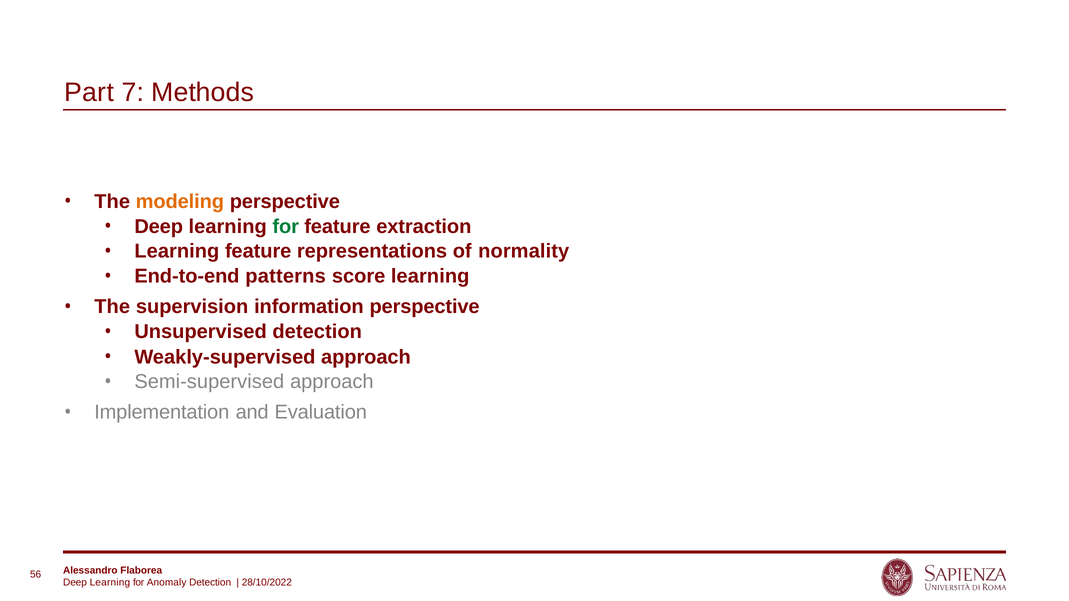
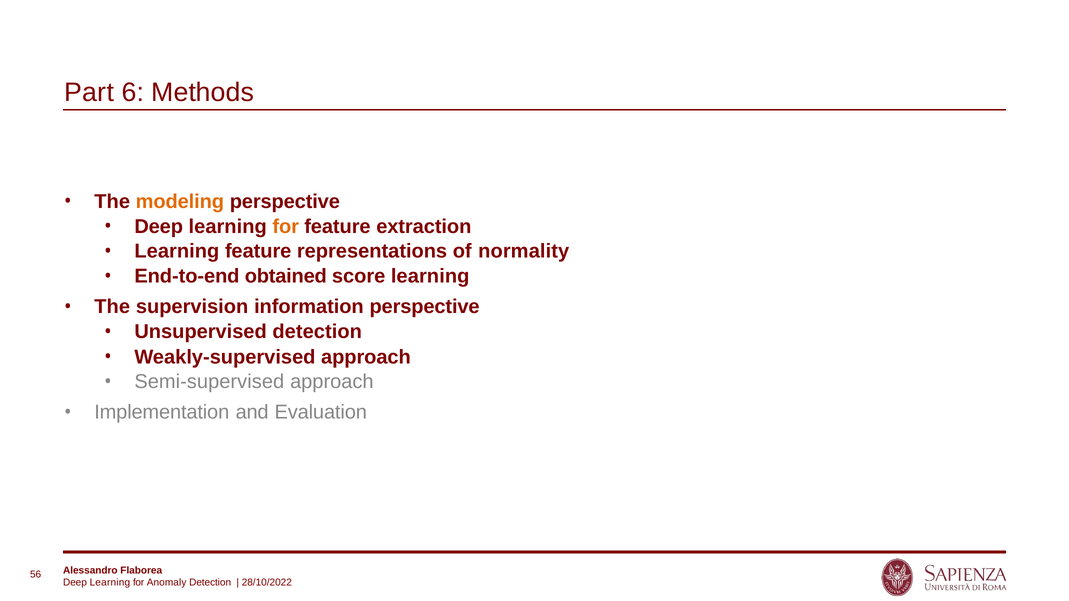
7: 7 -> 6
for at (286, 227) colour: green -> orange
patterns: patterns -> obtained
